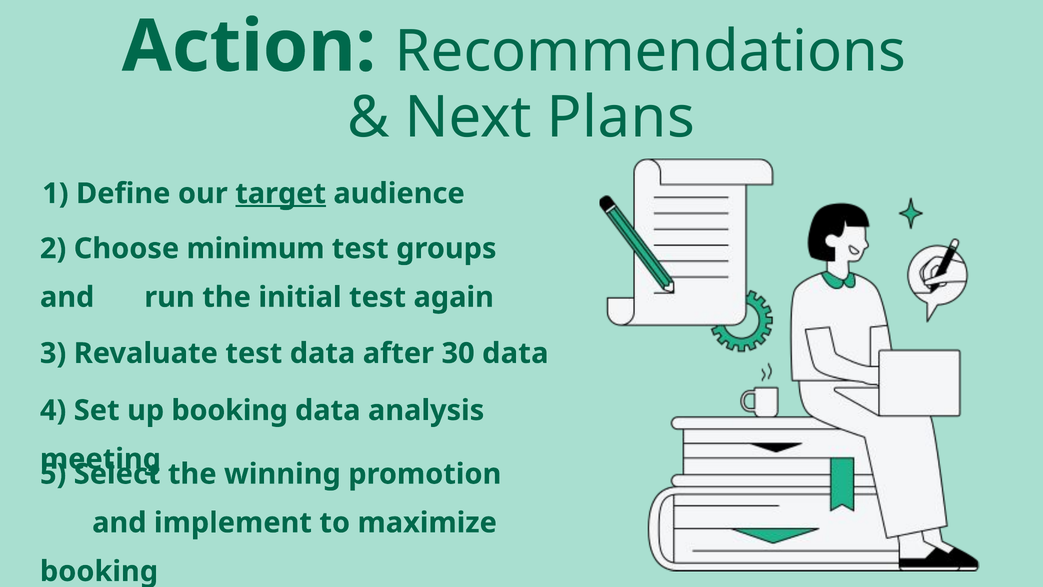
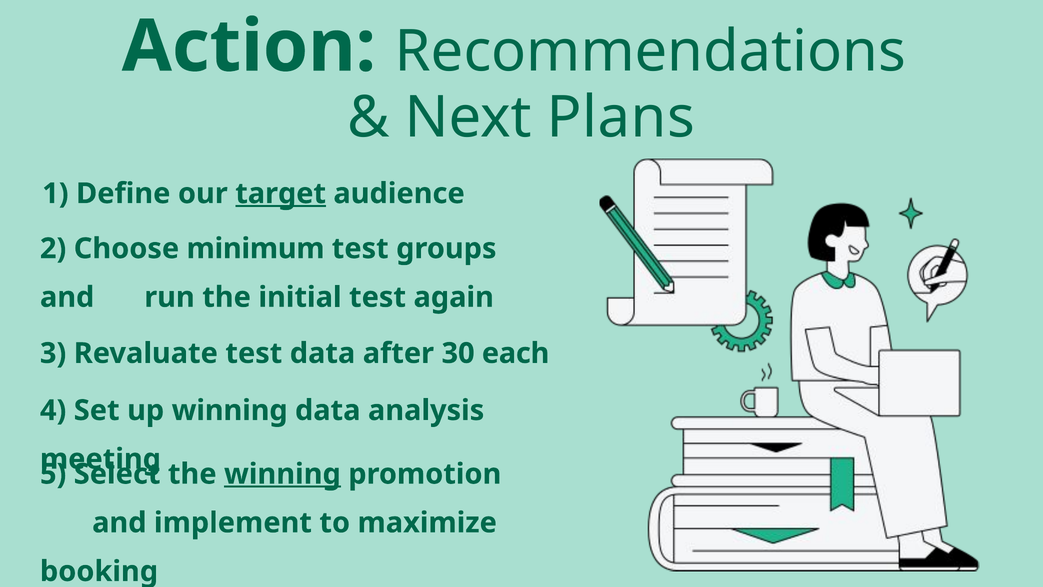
30 data: data -> each
up booking: booking -> winning
winning at (282, 474) underline: none -> present
